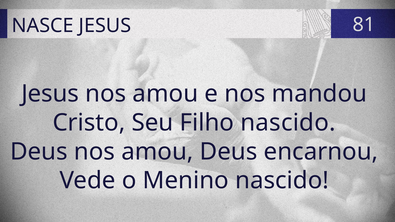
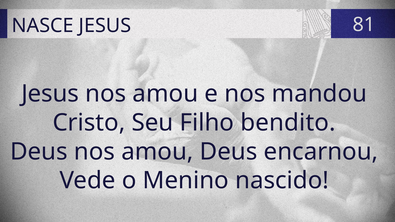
Filho nascido: nascido -> bendito
